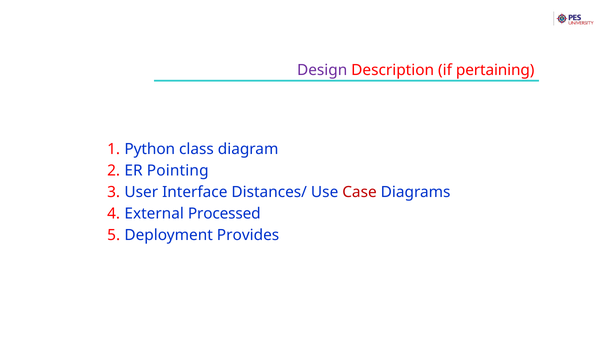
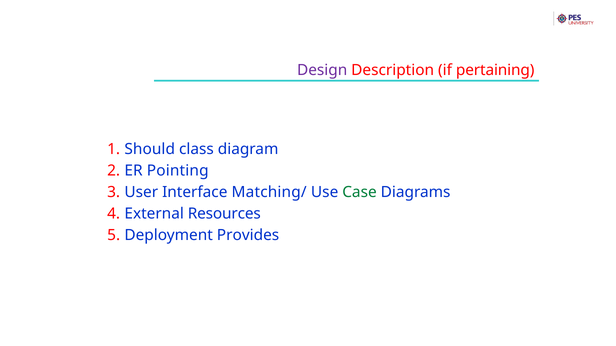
Python: Python -> Should
Distances/: Distances/ -> Matching/
Case colour: red -> green
Processed: Processed -> Resources
